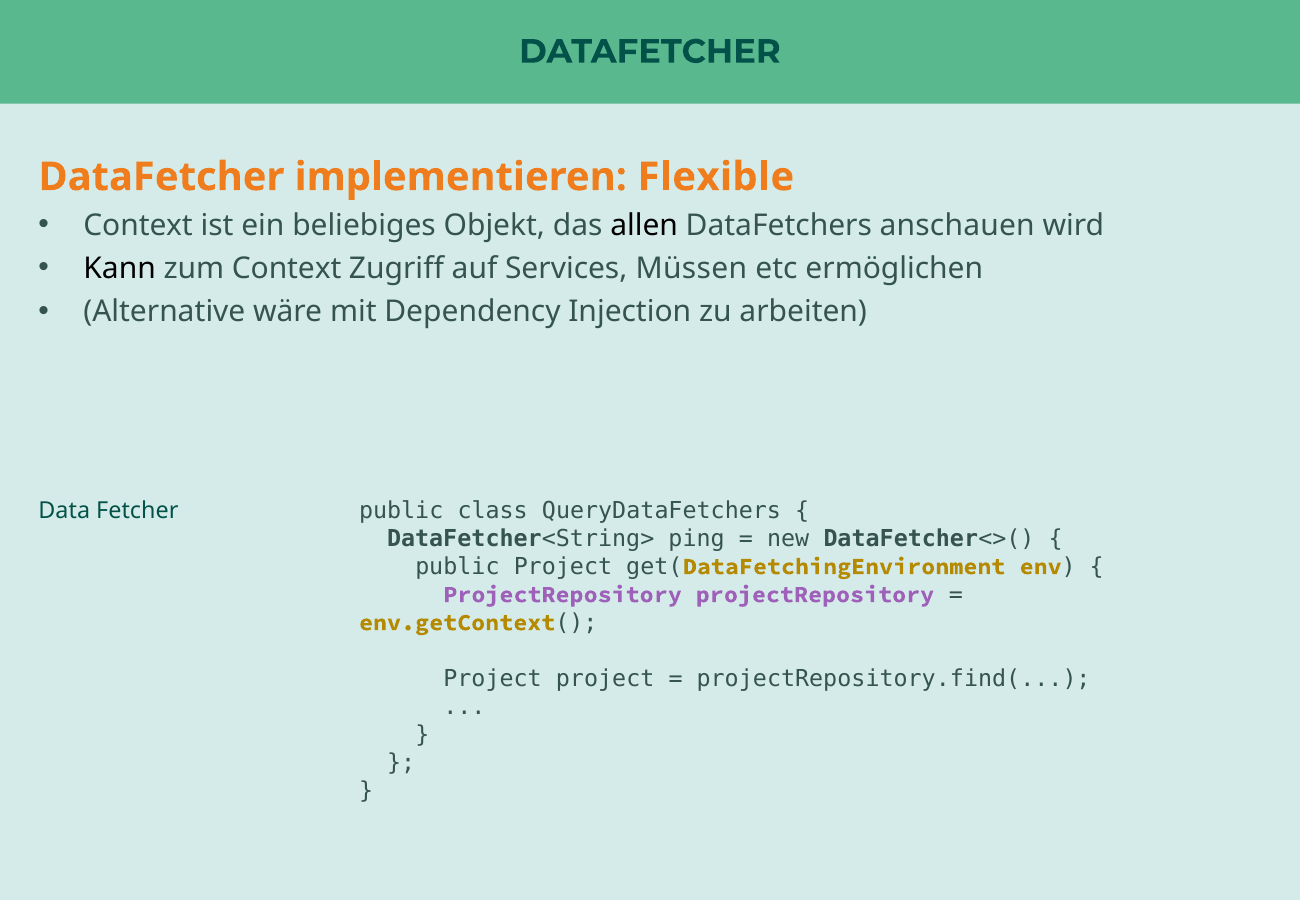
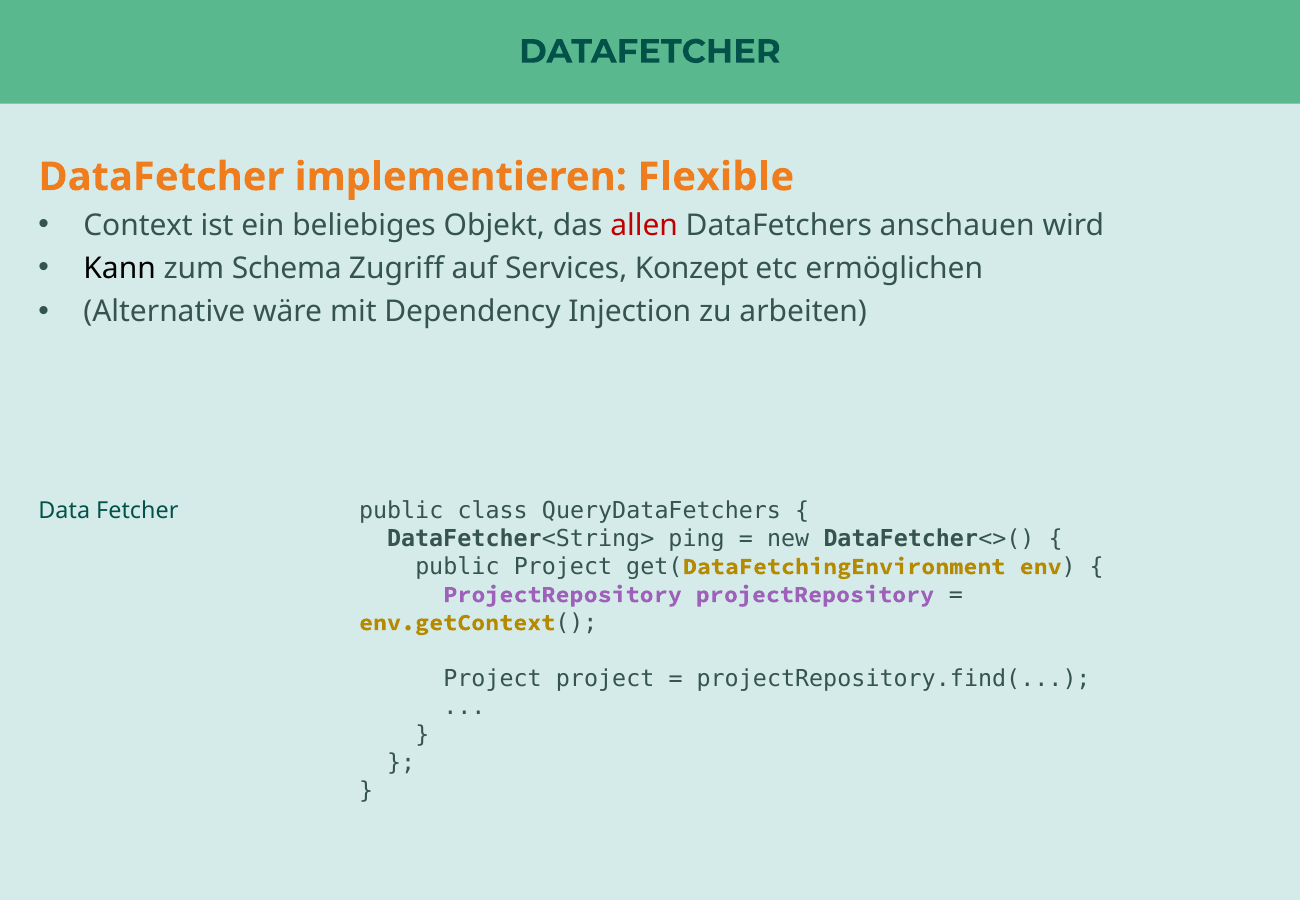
allen colour: black -> red
zum Context: Context -> Schema
Müssen: Müssen -> Konzept
